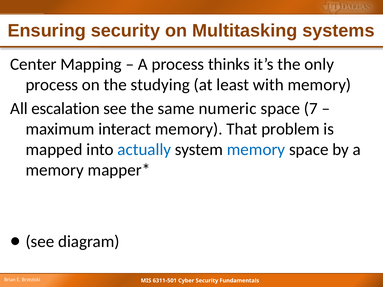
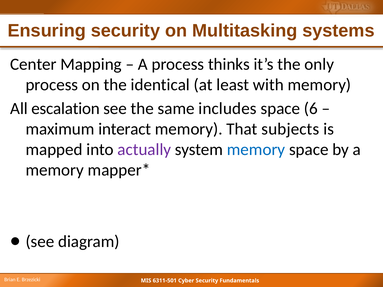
studying: studying -> identical
numeric: numeric -> includes
7: 7 -> 6
problem: problem -> subjects
actually colour: blue -> purple
